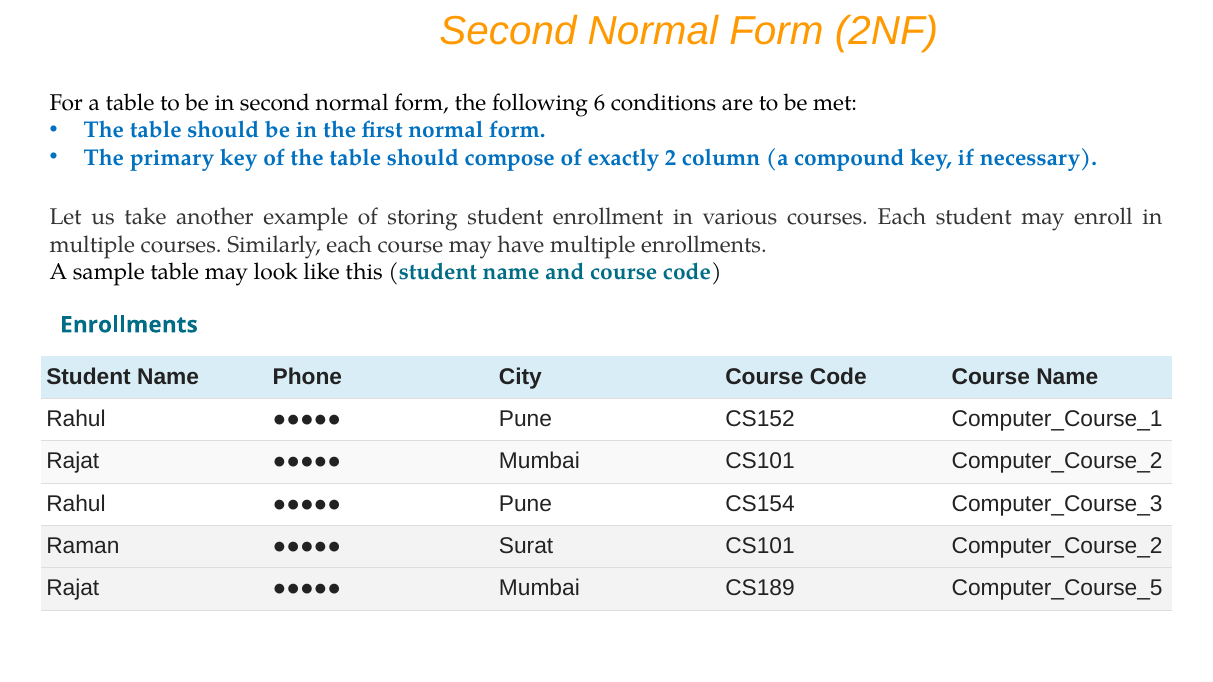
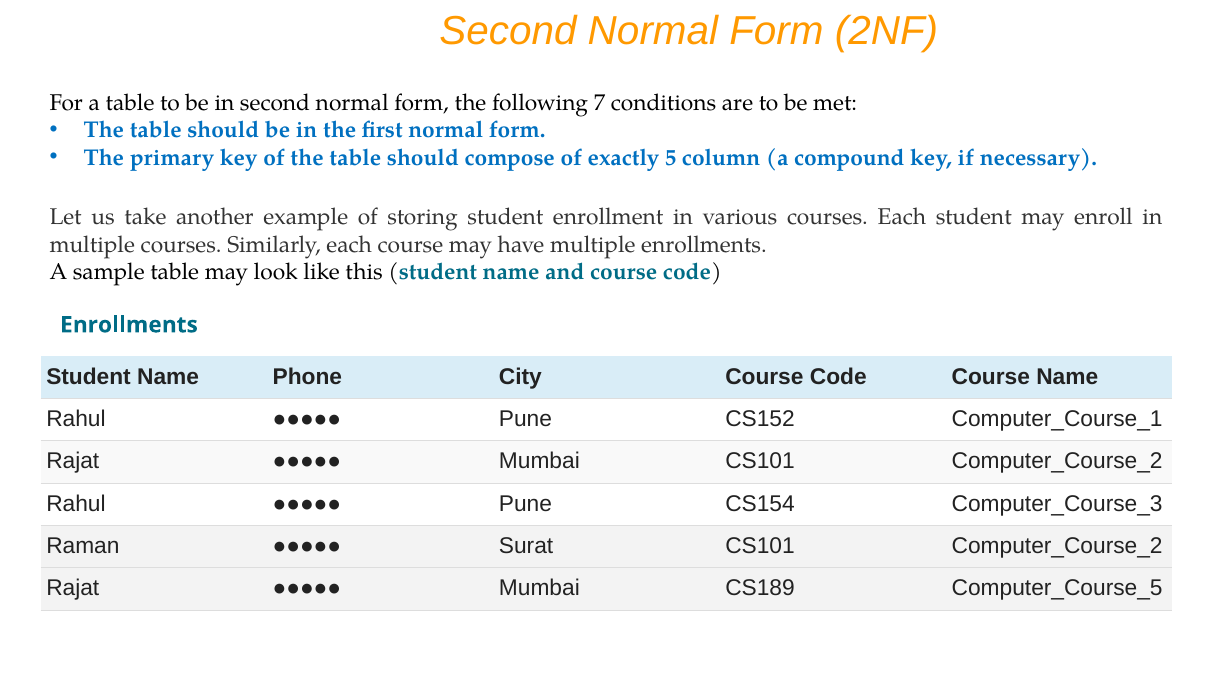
6: 6 -> 7
2: 2 -> 5
